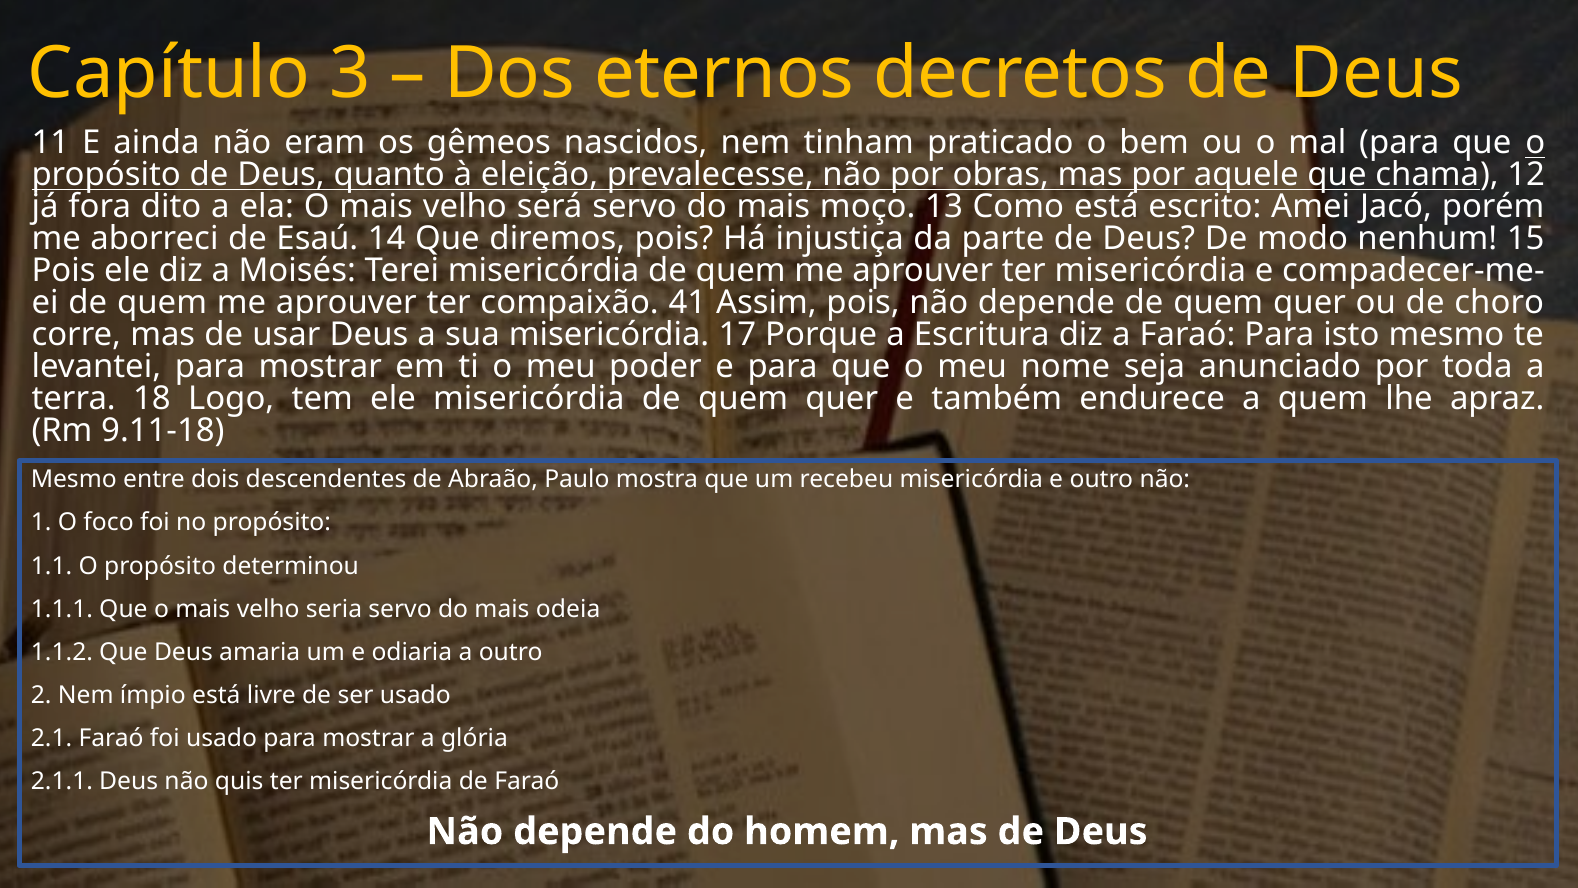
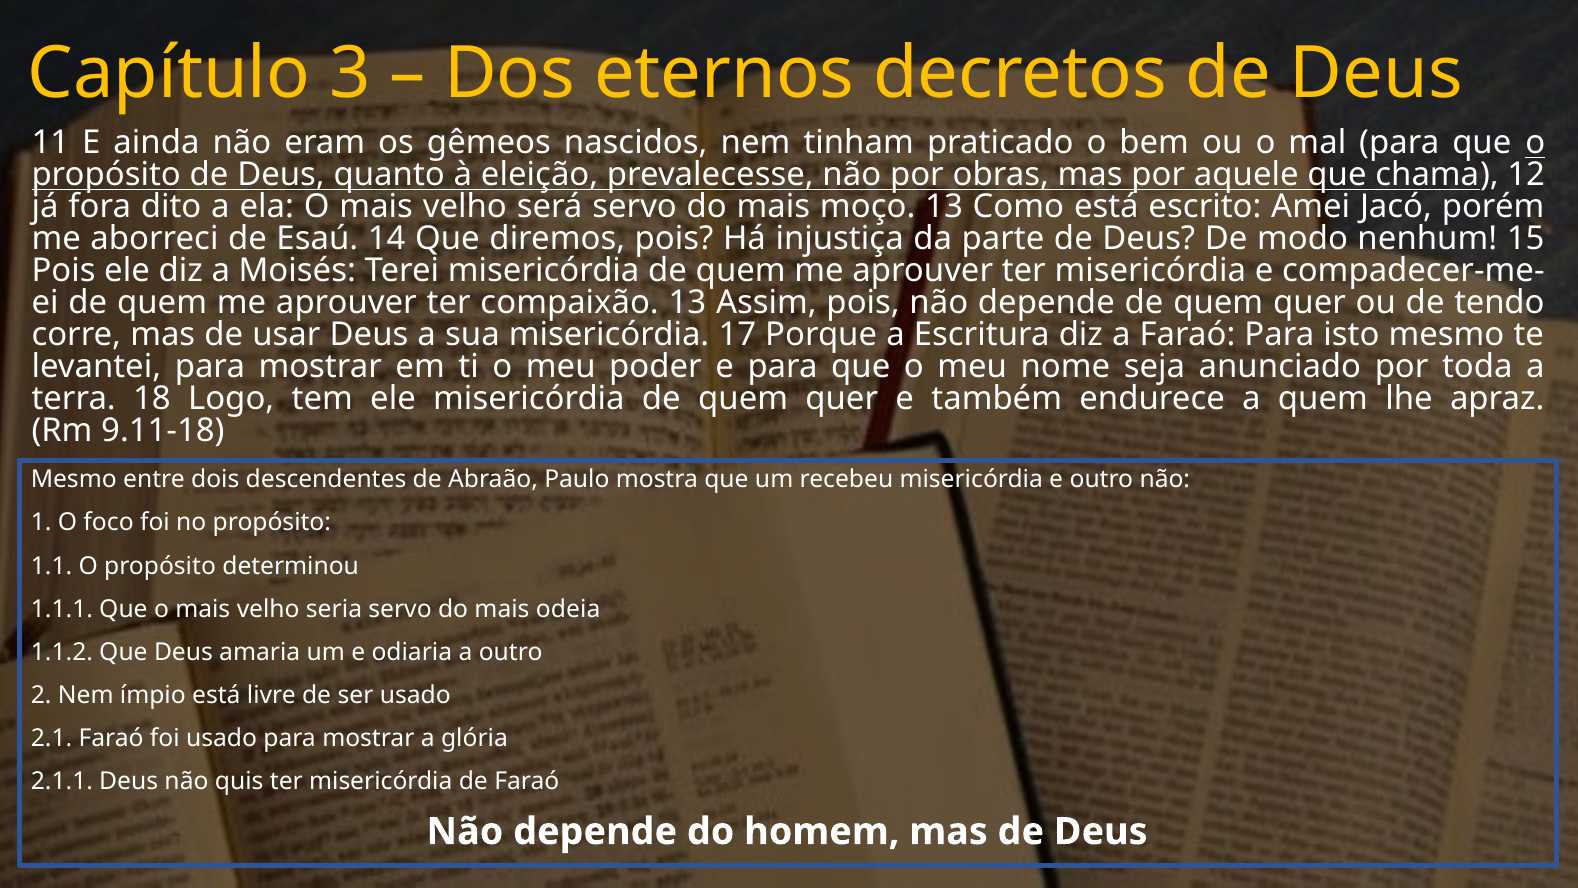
compaixão 41: 41 -> 13
choro: choro -> tendo
